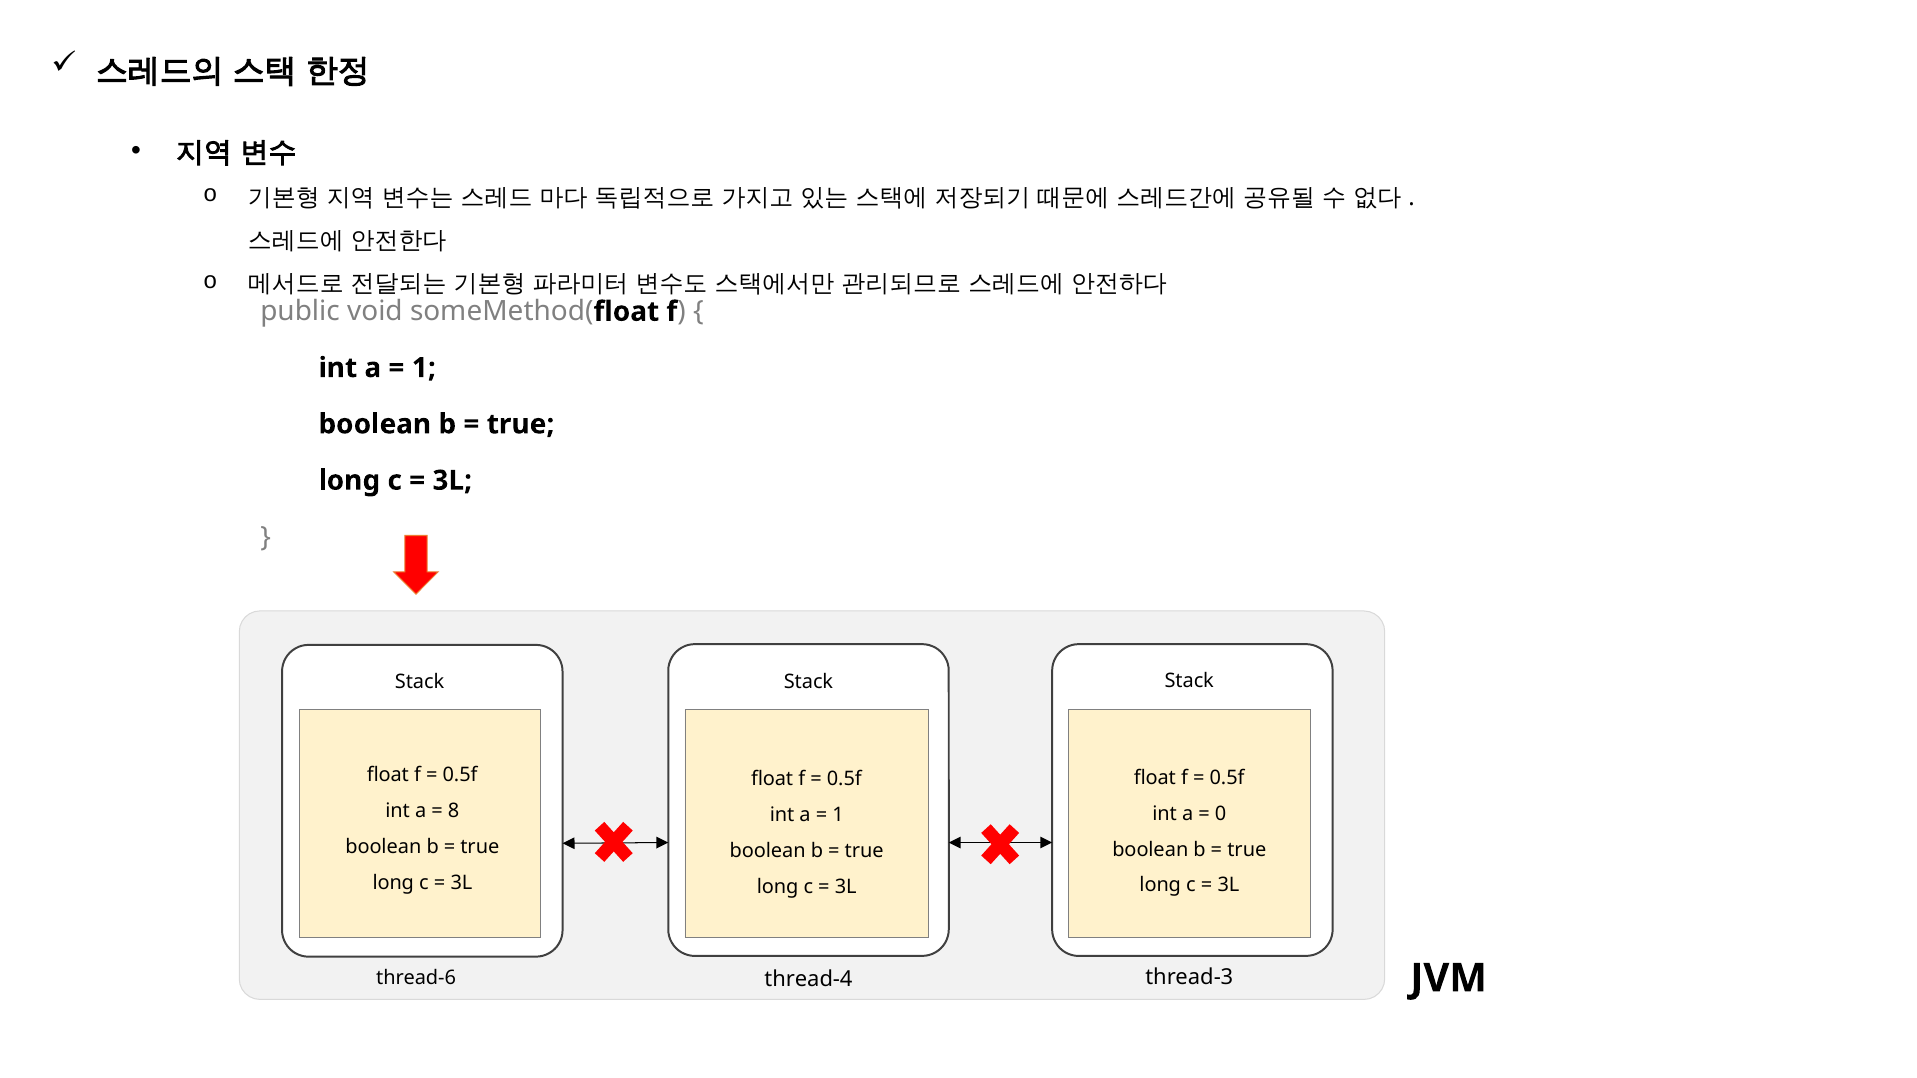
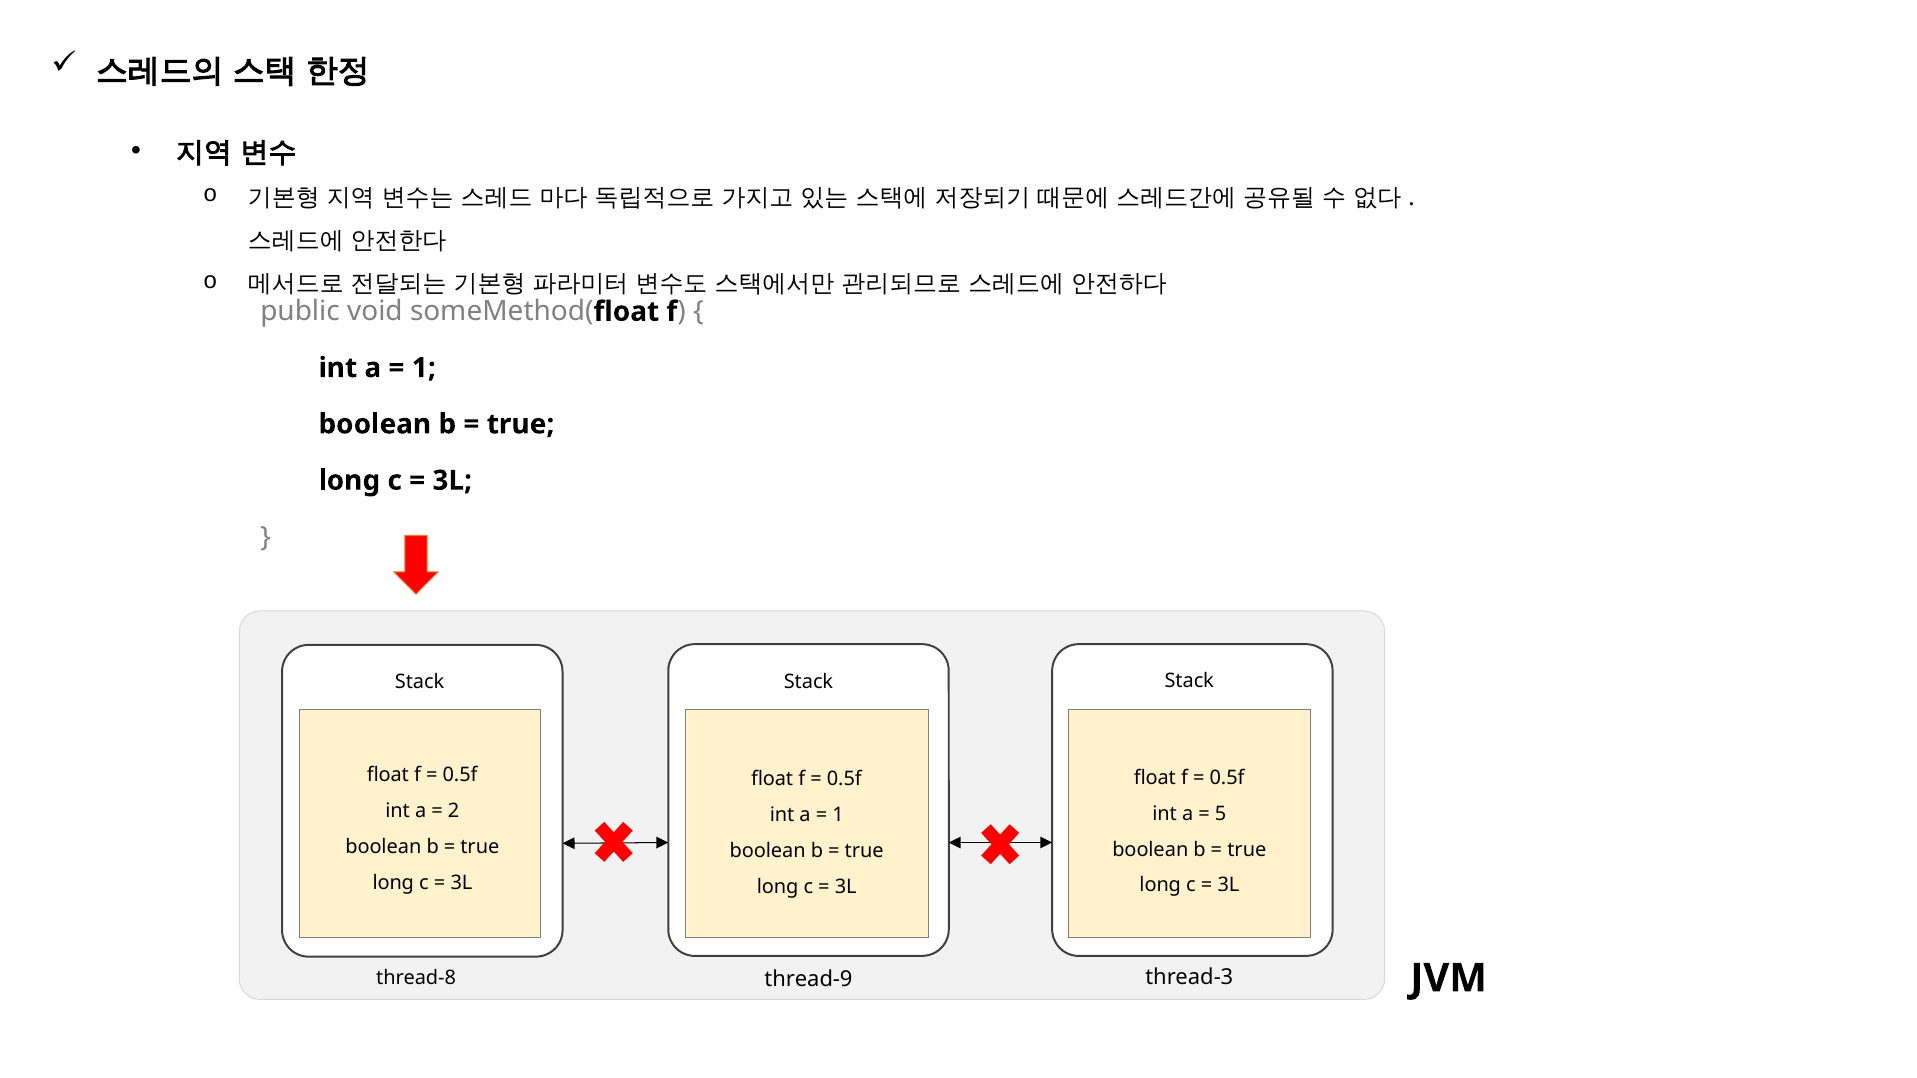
8: 8 -> 2
0: 0 -> 5
thread-6: thread-6 -> thread-8
thread-4: thread-4 -> thread-9
